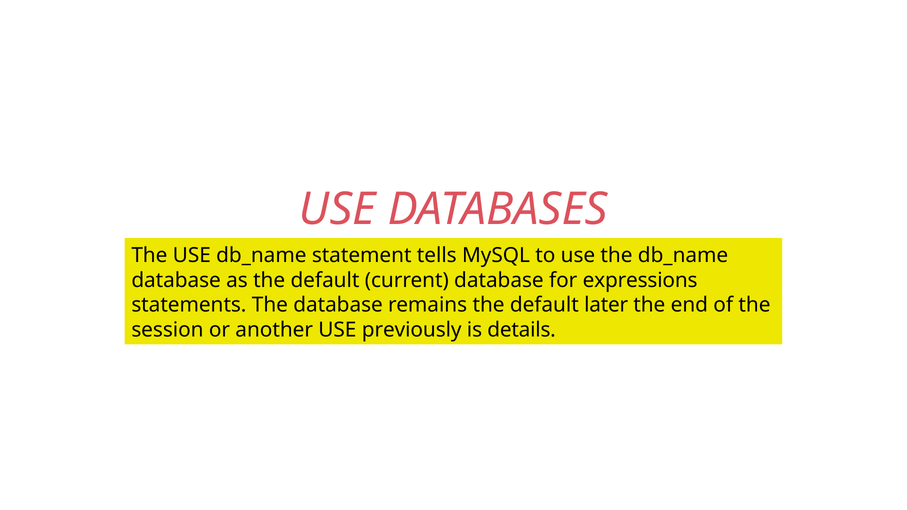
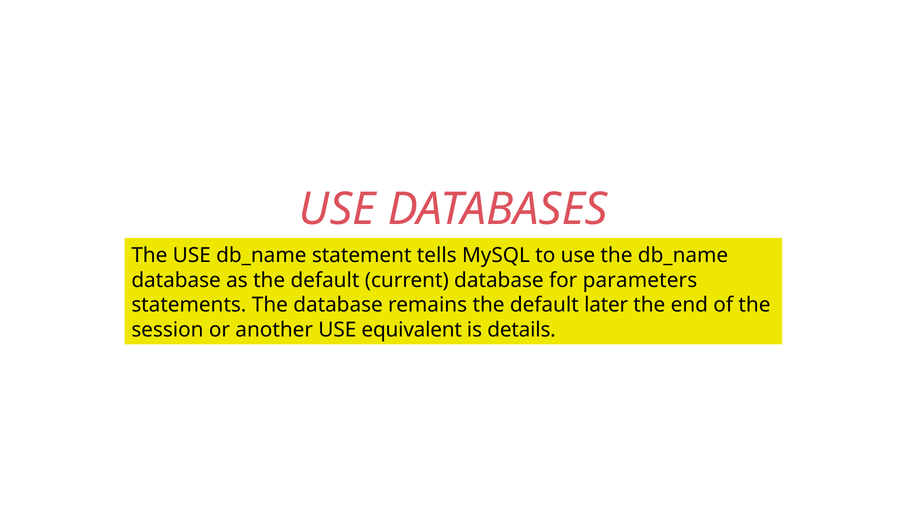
expressions: expressions -> parameters
previously: previously -> equivalent
